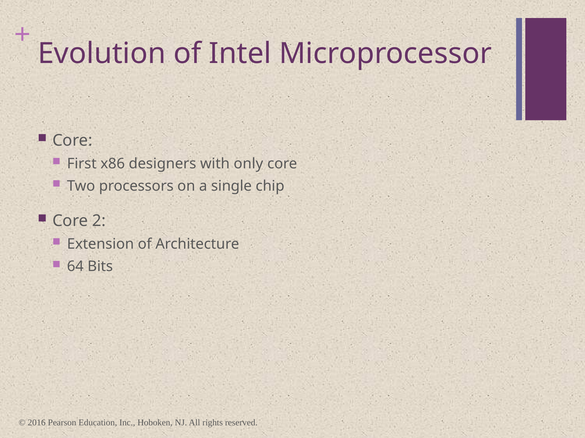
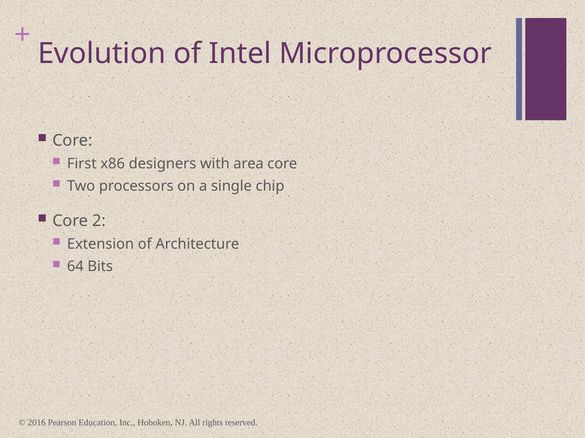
only: only -> area
